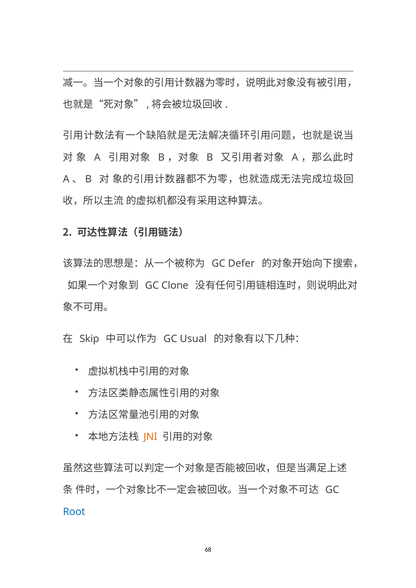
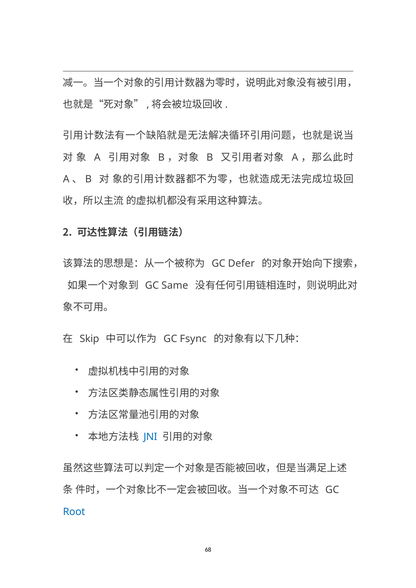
Clone: Clone -> Same
Usual: Usual -> Fsync
JNI colour: orange -> blue
